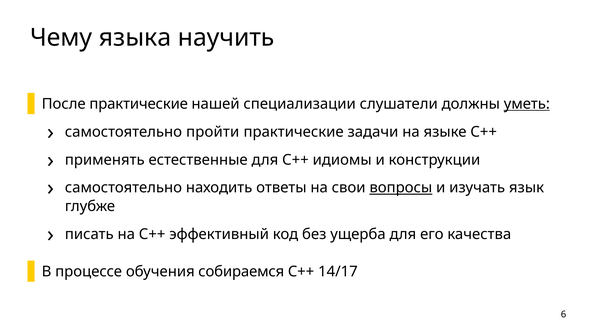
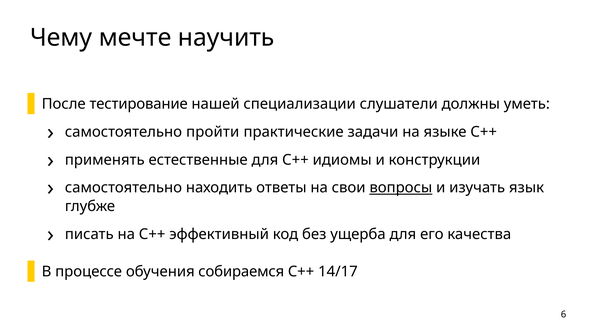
языка: языка -> мечте
После практические: практические -> тестирование
уметь underline: present -> none
